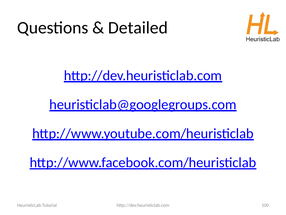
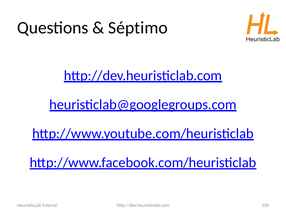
Detailed: Detailed -> Séptimo
